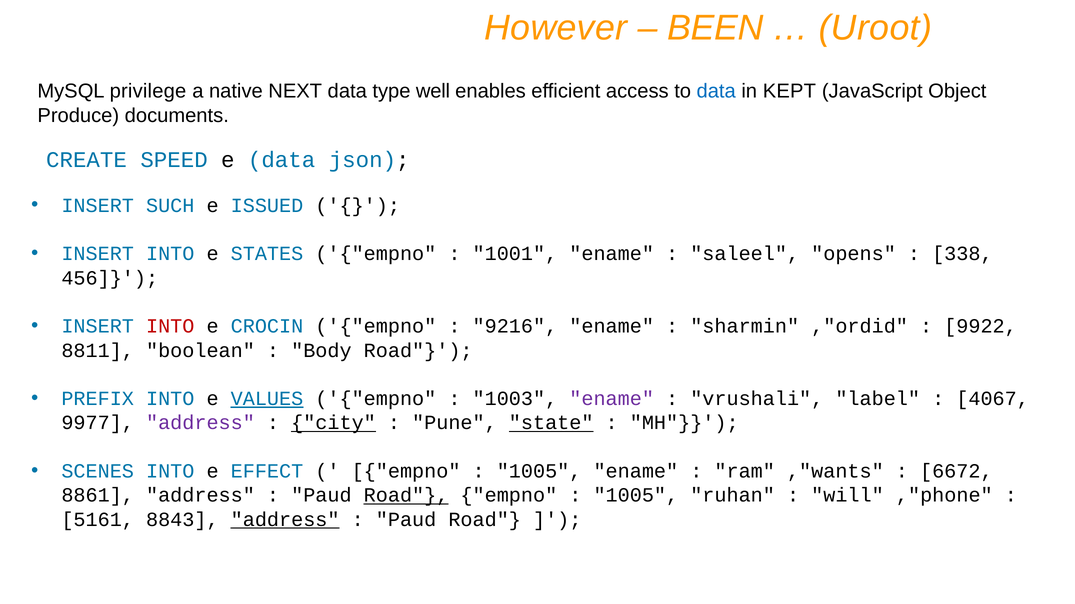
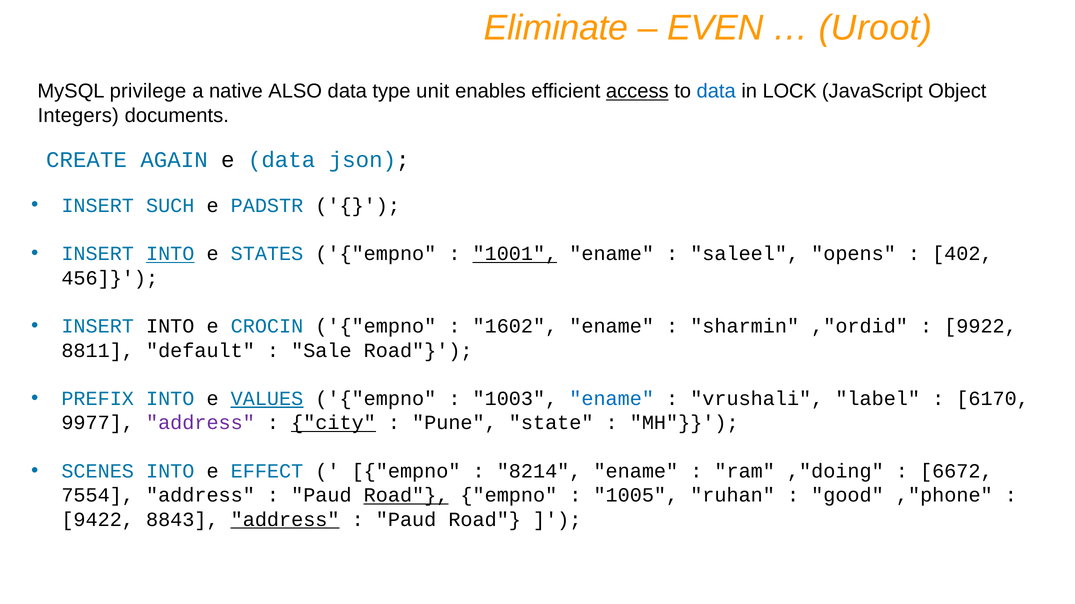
However: However -> Eliminate
BEEN: BEEN -> EVEN
NEXT: NEXT -> ALSO
well: well -> unit
access underline: none -> present
KEPT: KEPT -> LOCK
Produce: Produce -> Integers
SPEED: SPEED -> AGAIN
ISSUED: ISSUED -> PADSTR
INTO at (170, 254) underline: none -> present
1001 underline: none -> present
338: 338 -> 402
INTO at (170, 327) colour: red -> black
9216: 9216 -> 1602
boolean: boolean -> default
Body: Body -> Sale
ename at (612, 399) colour: purple -> blue
4067: 4067 -> 6170
state underline: present -> none
1005 at (539, 472): 1005 -> 8214
,"wants: ,"wants -> ,"doing
8861: 8861 -> 7554
will: will -> good
5161: 5161 -> 9422
